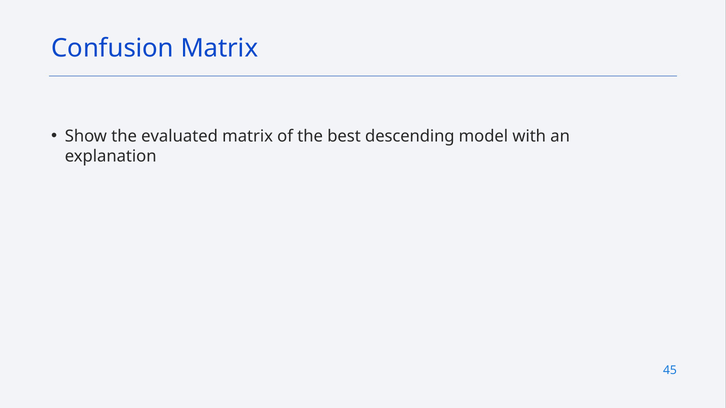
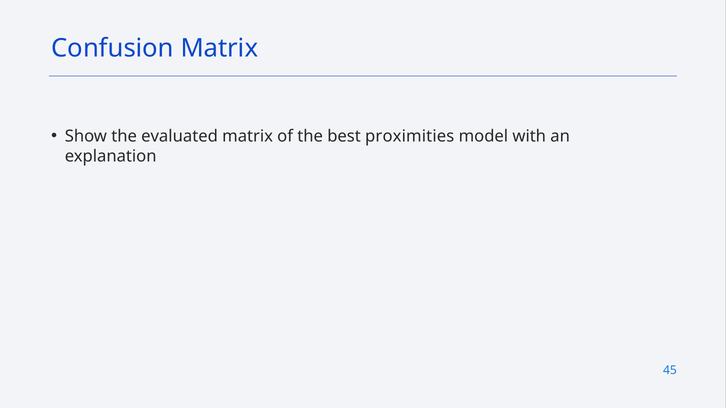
descending: descending -> proximities
